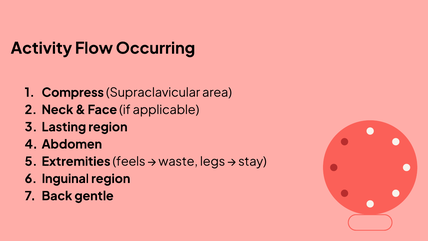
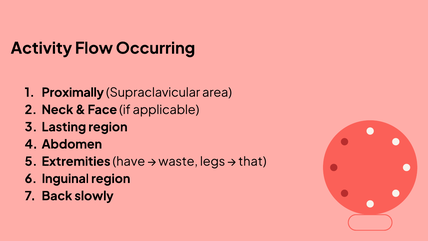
Compress: Compress -> Proximally
feels: feels -> have
stay: stay -> that
gentle: gentle -> slowly
